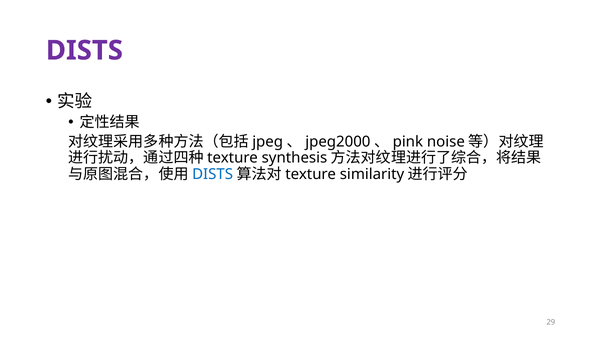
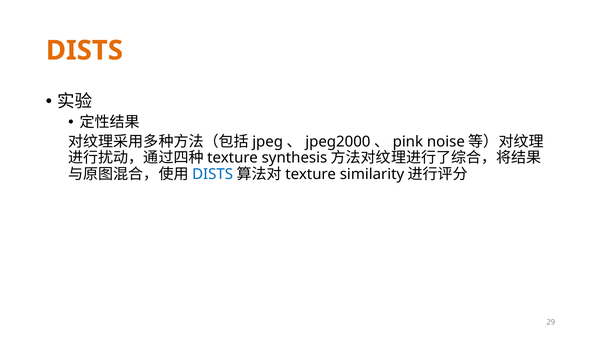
DISTS at (84, 50) colour: purple -> orange
